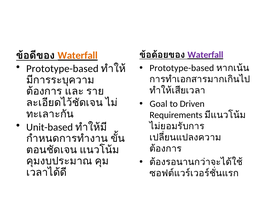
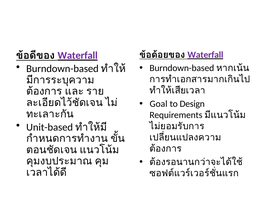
Waterfall at (78, 55) colour: orange -> purple
Prototype-based at (62, 69): Prototype-based -> Burndown-based
Prototype-based at (182, 68): Prototype-based -> Burndown-based
Driven: Driven -> Design
